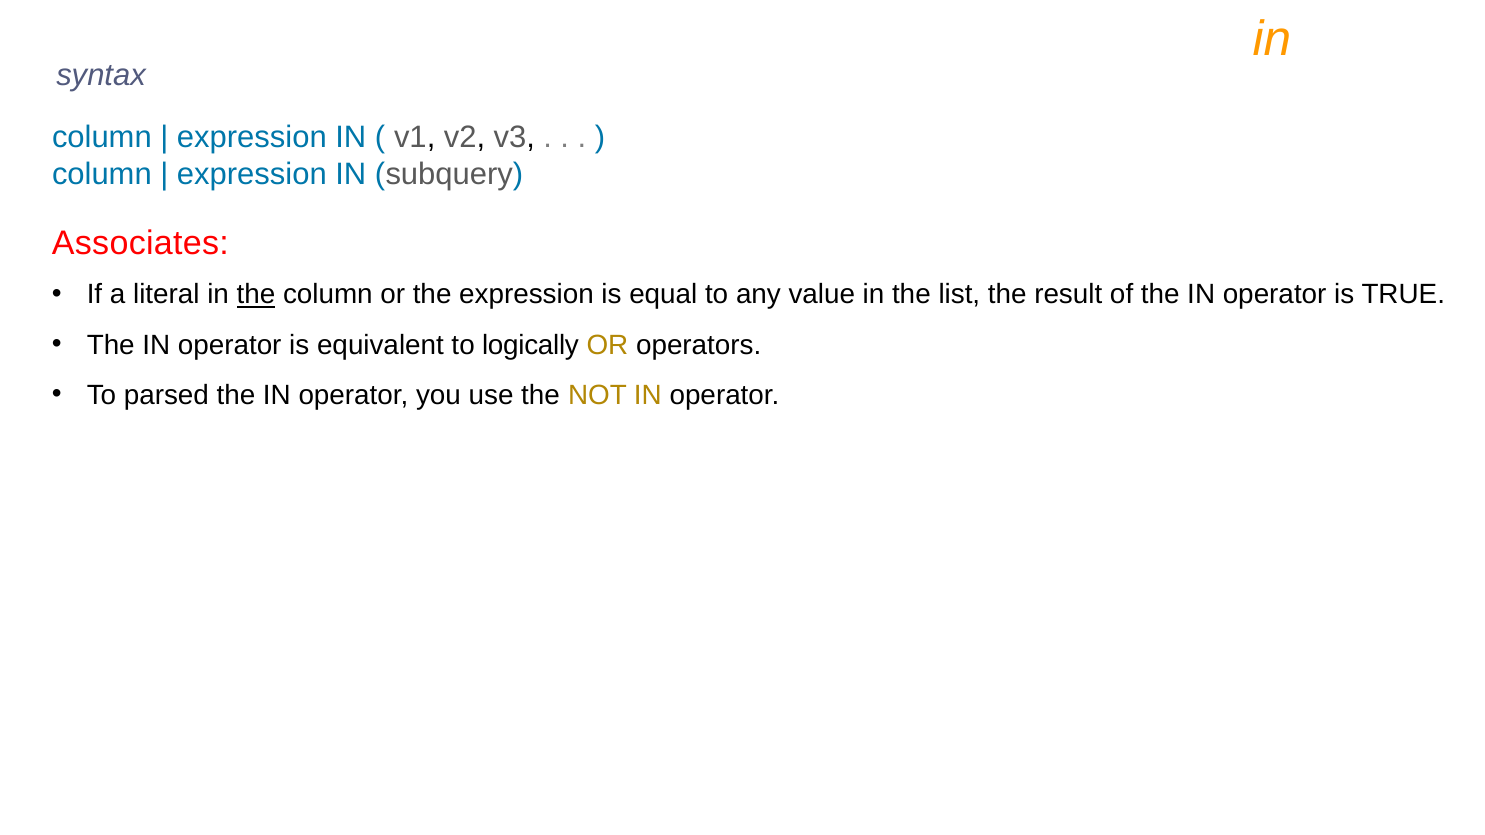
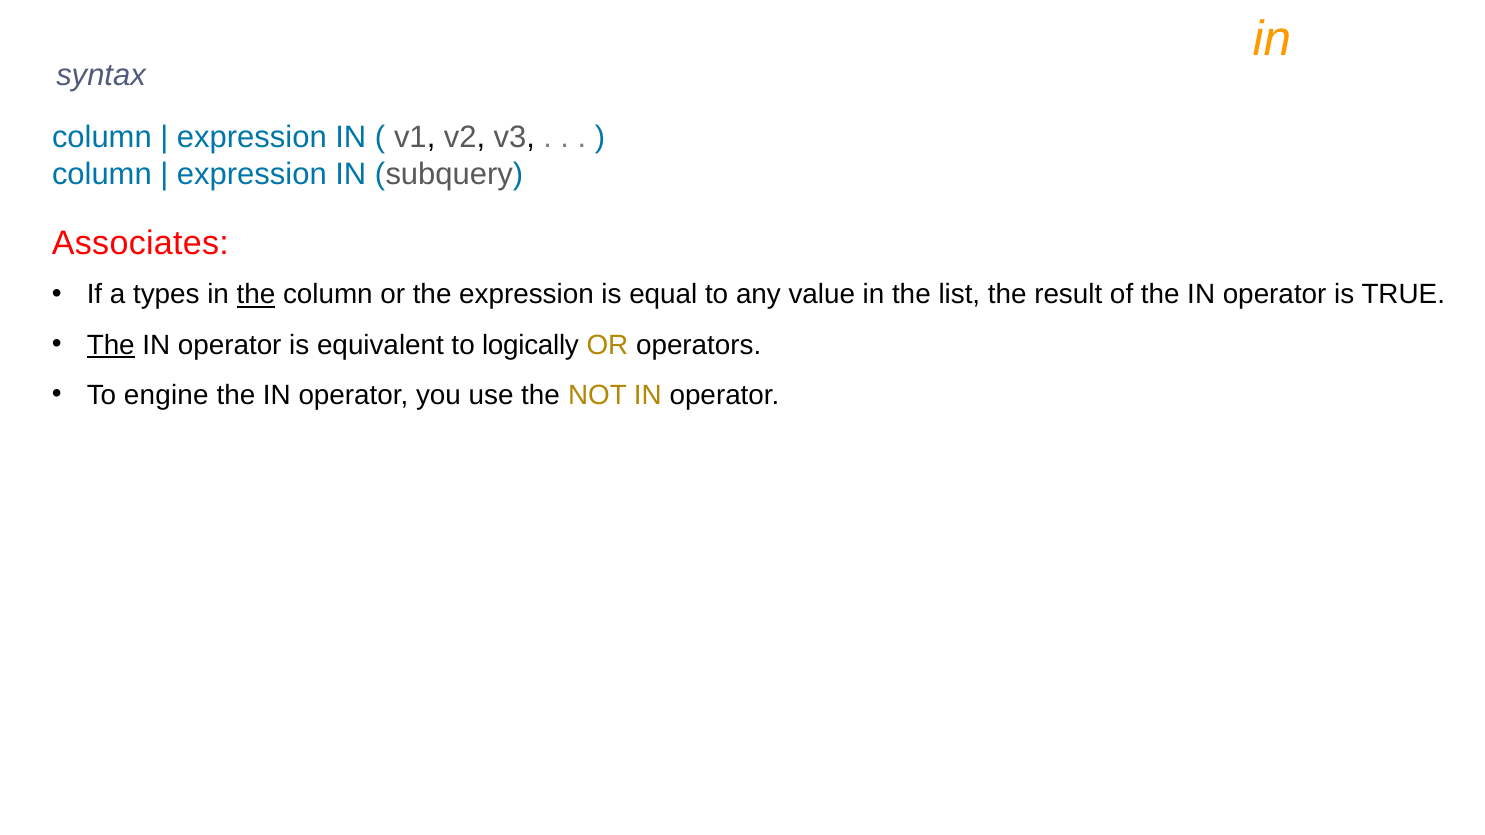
literal: literal -> types
The at (111, 345) underline: none -> present
parsed: parsed -> engine
